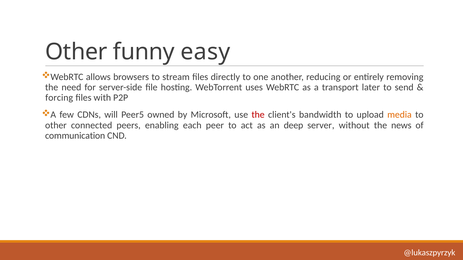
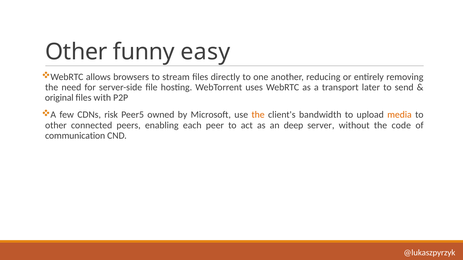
forcing: forcing -> original
will: will -> risk
the at (258, 115) colour: red -> orange
news: news -> code
